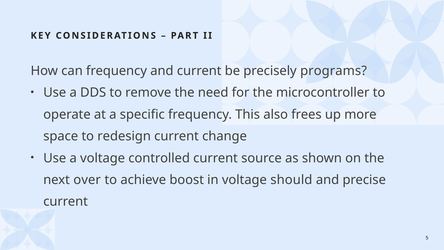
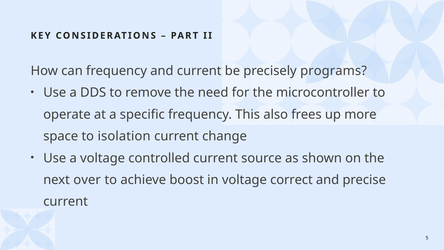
redesign: redesign -> isolation
should: should -> correct
